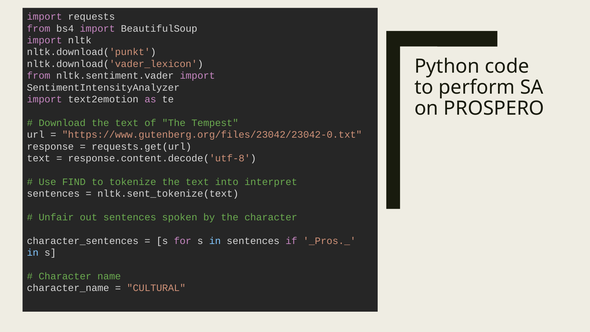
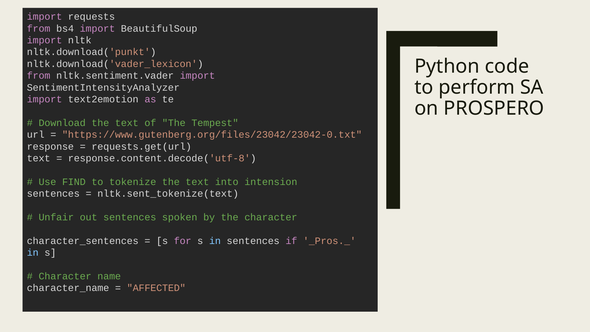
interpret: interpret -> intension
CULTURAL: CULTURAL -> AFFECTED
